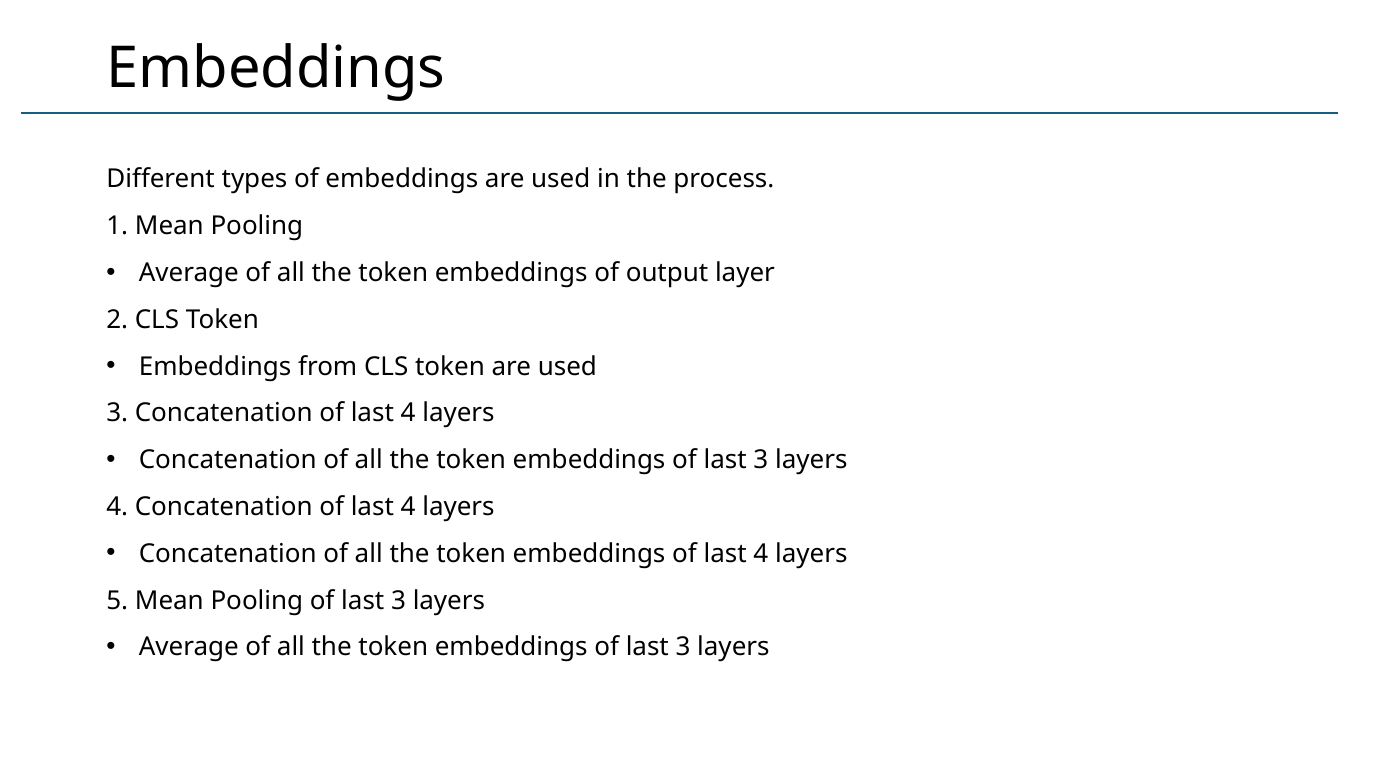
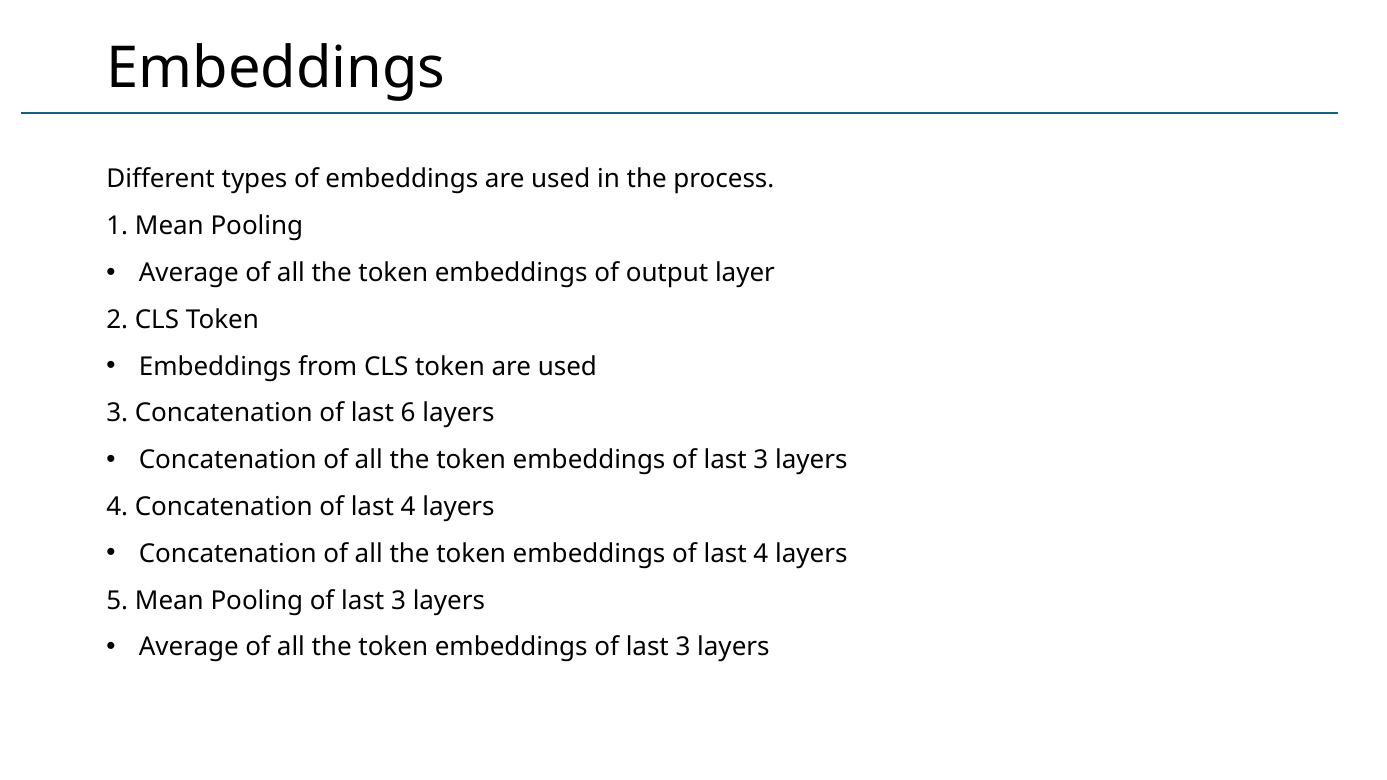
4 at (408, 413): 4 -> 6
